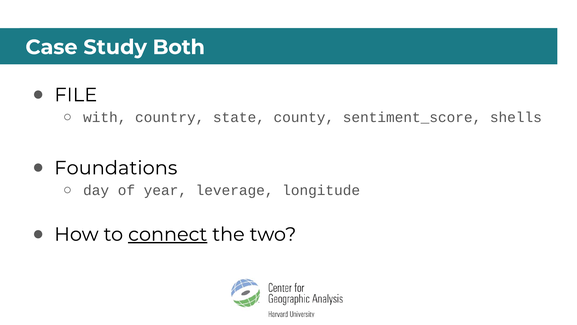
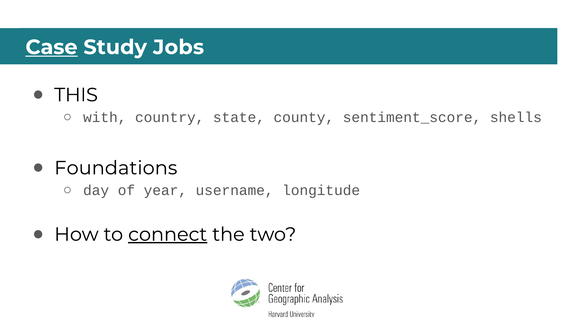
Case underline: none -> present
Both: Both -> Jobs
FILE: FILE -> THIS
leverage: leverage -> username
